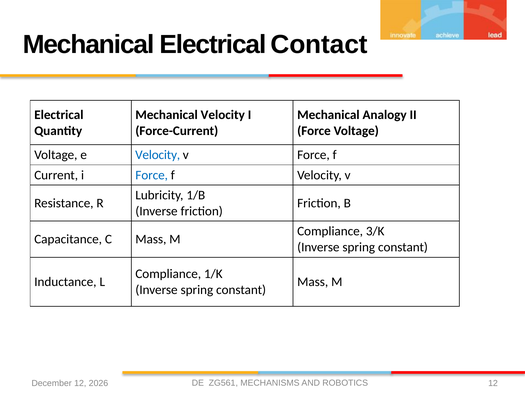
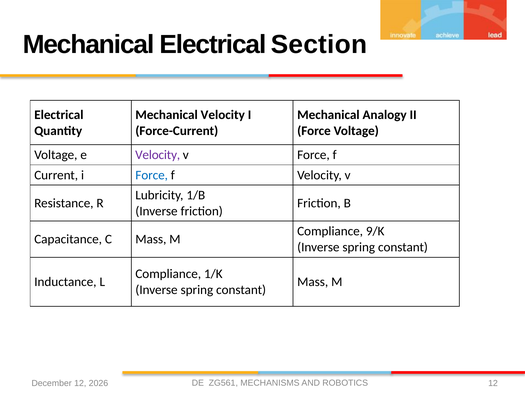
Contact: Contact -> Section
Velocity at (158, 155) colour: blue -> purple
3/K: 3/K -> 9/K
